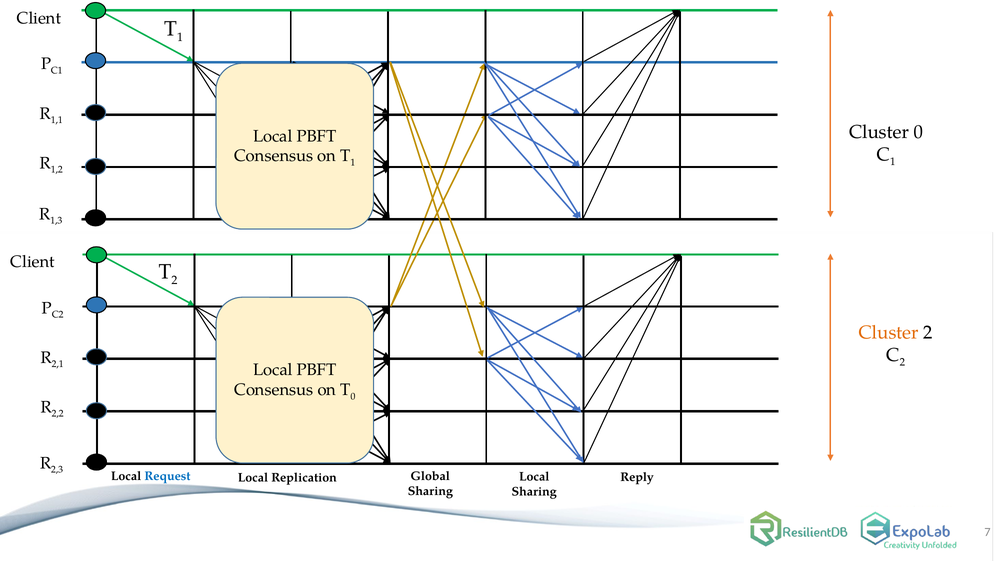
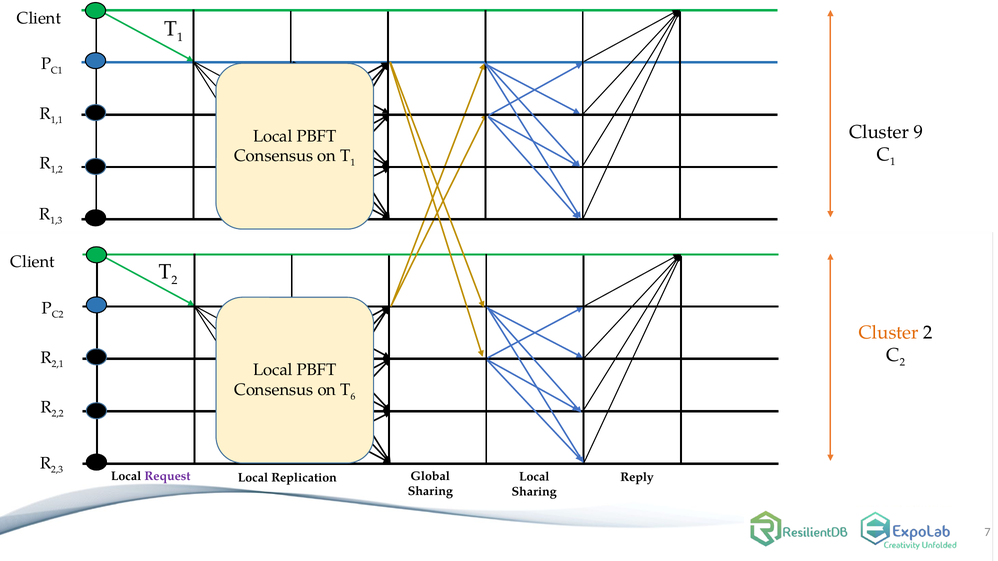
Cluster 0: 0 -> 9
0 at (353, 397): 0 -> 6
Request colour: blue -> purple
